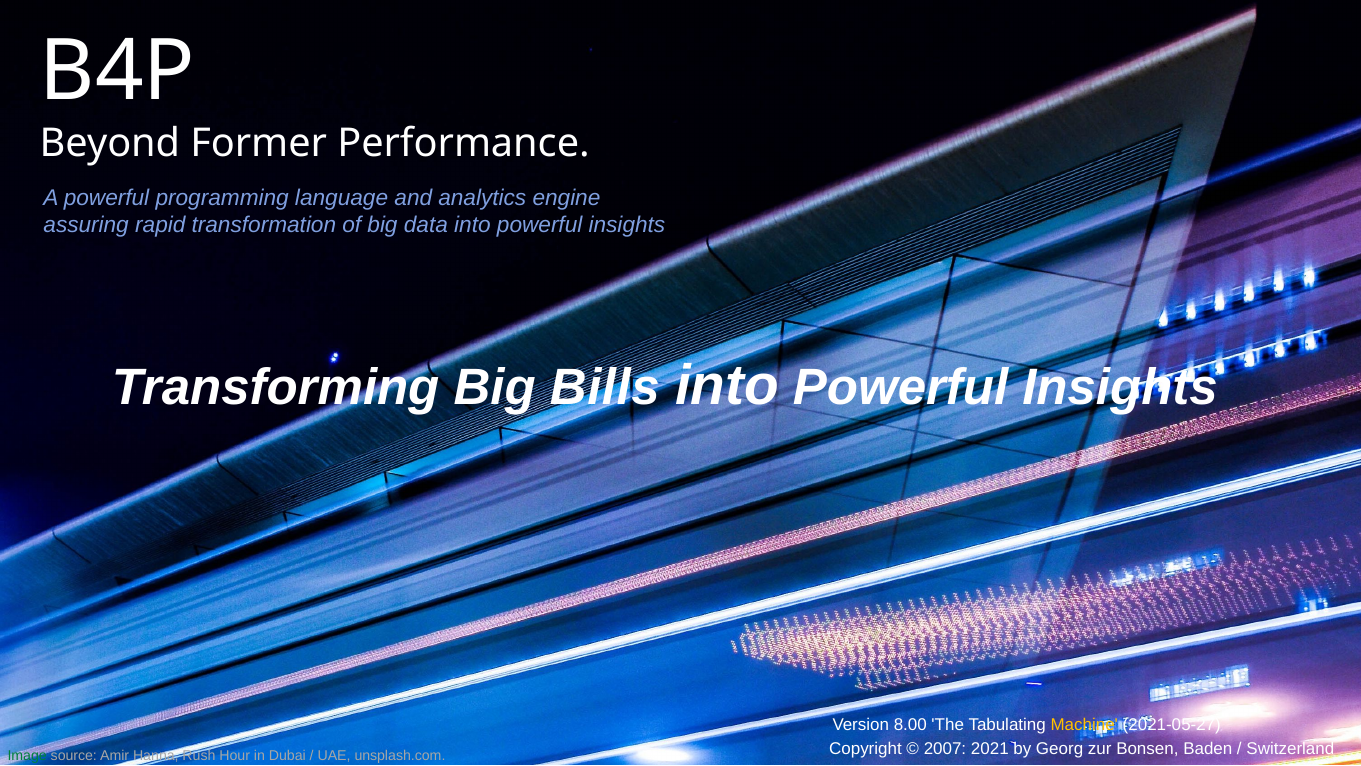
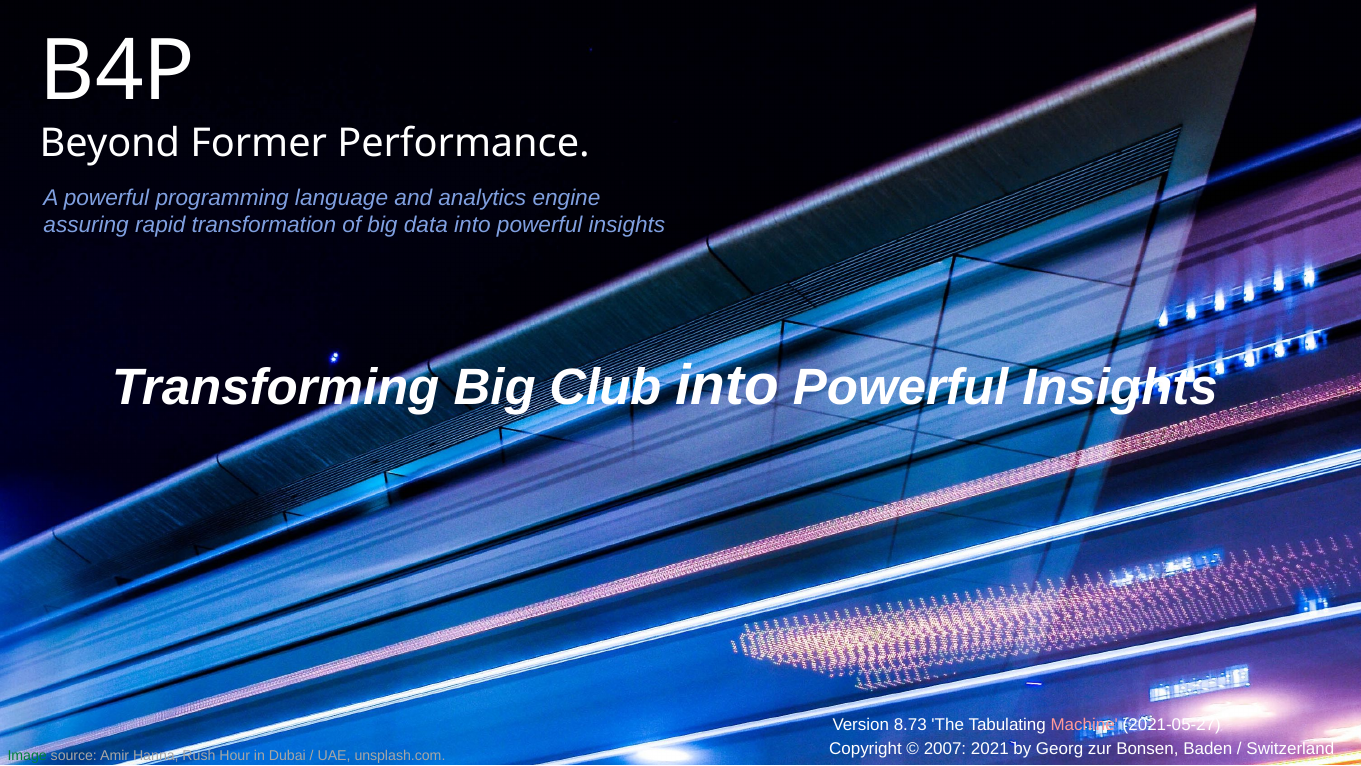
Bills: Bills -> Club
8.00: 8.00 -> 8.73
Machine colour: yellow -> pink
